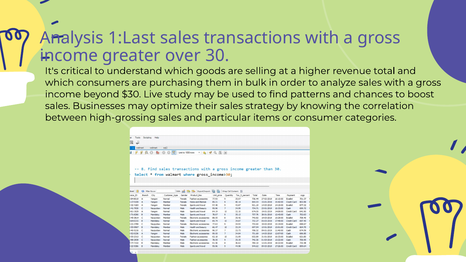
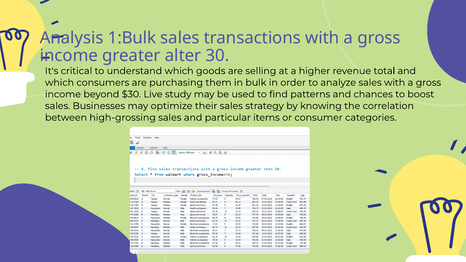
1:Last: 1:Last -> 1:Bulk
over: over -> alter
